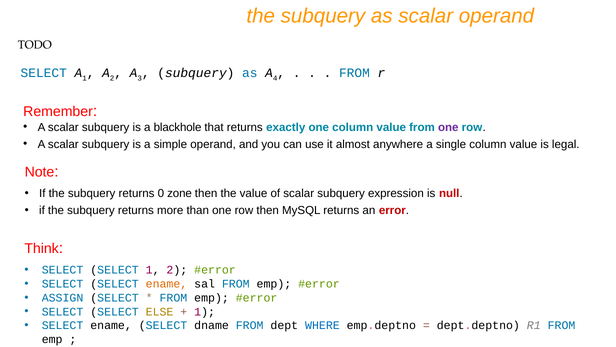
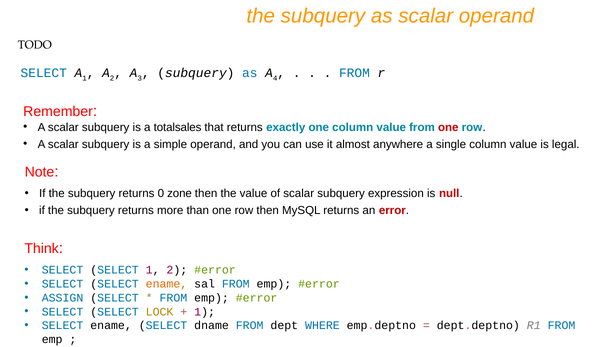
blackhole: blackhole -> totalsales
one at (448, 127) colour: purple -> red
ELSE: ELSE -> LOCK
